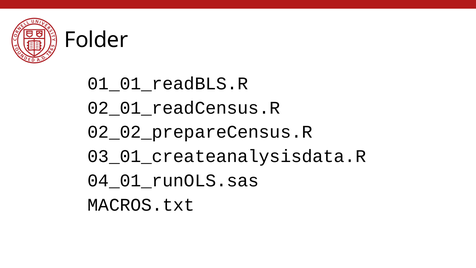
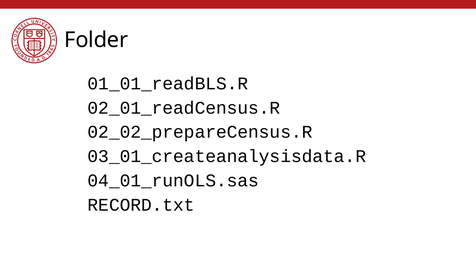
MACROS.txt: MACROS.txt -> RECORD.txt
